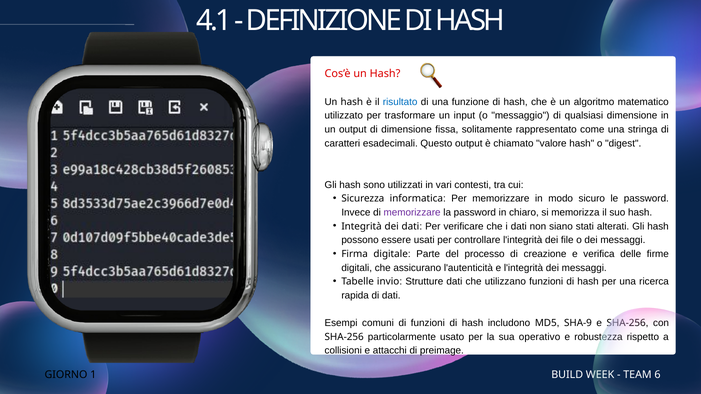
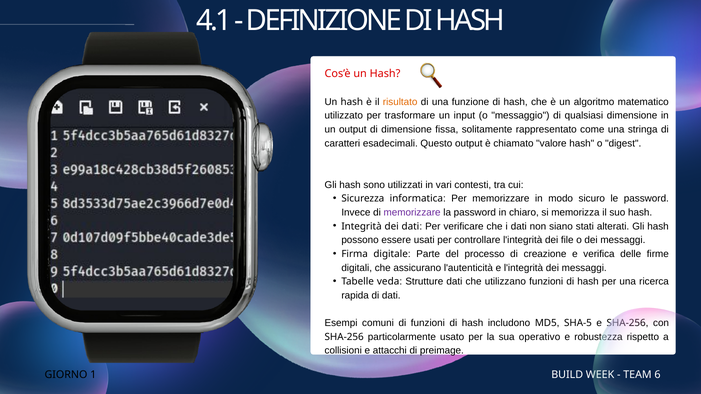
risultato colour: blue -> orange
invio: invio -> veda
SHA-9: SHA-9 -> SHA-5
